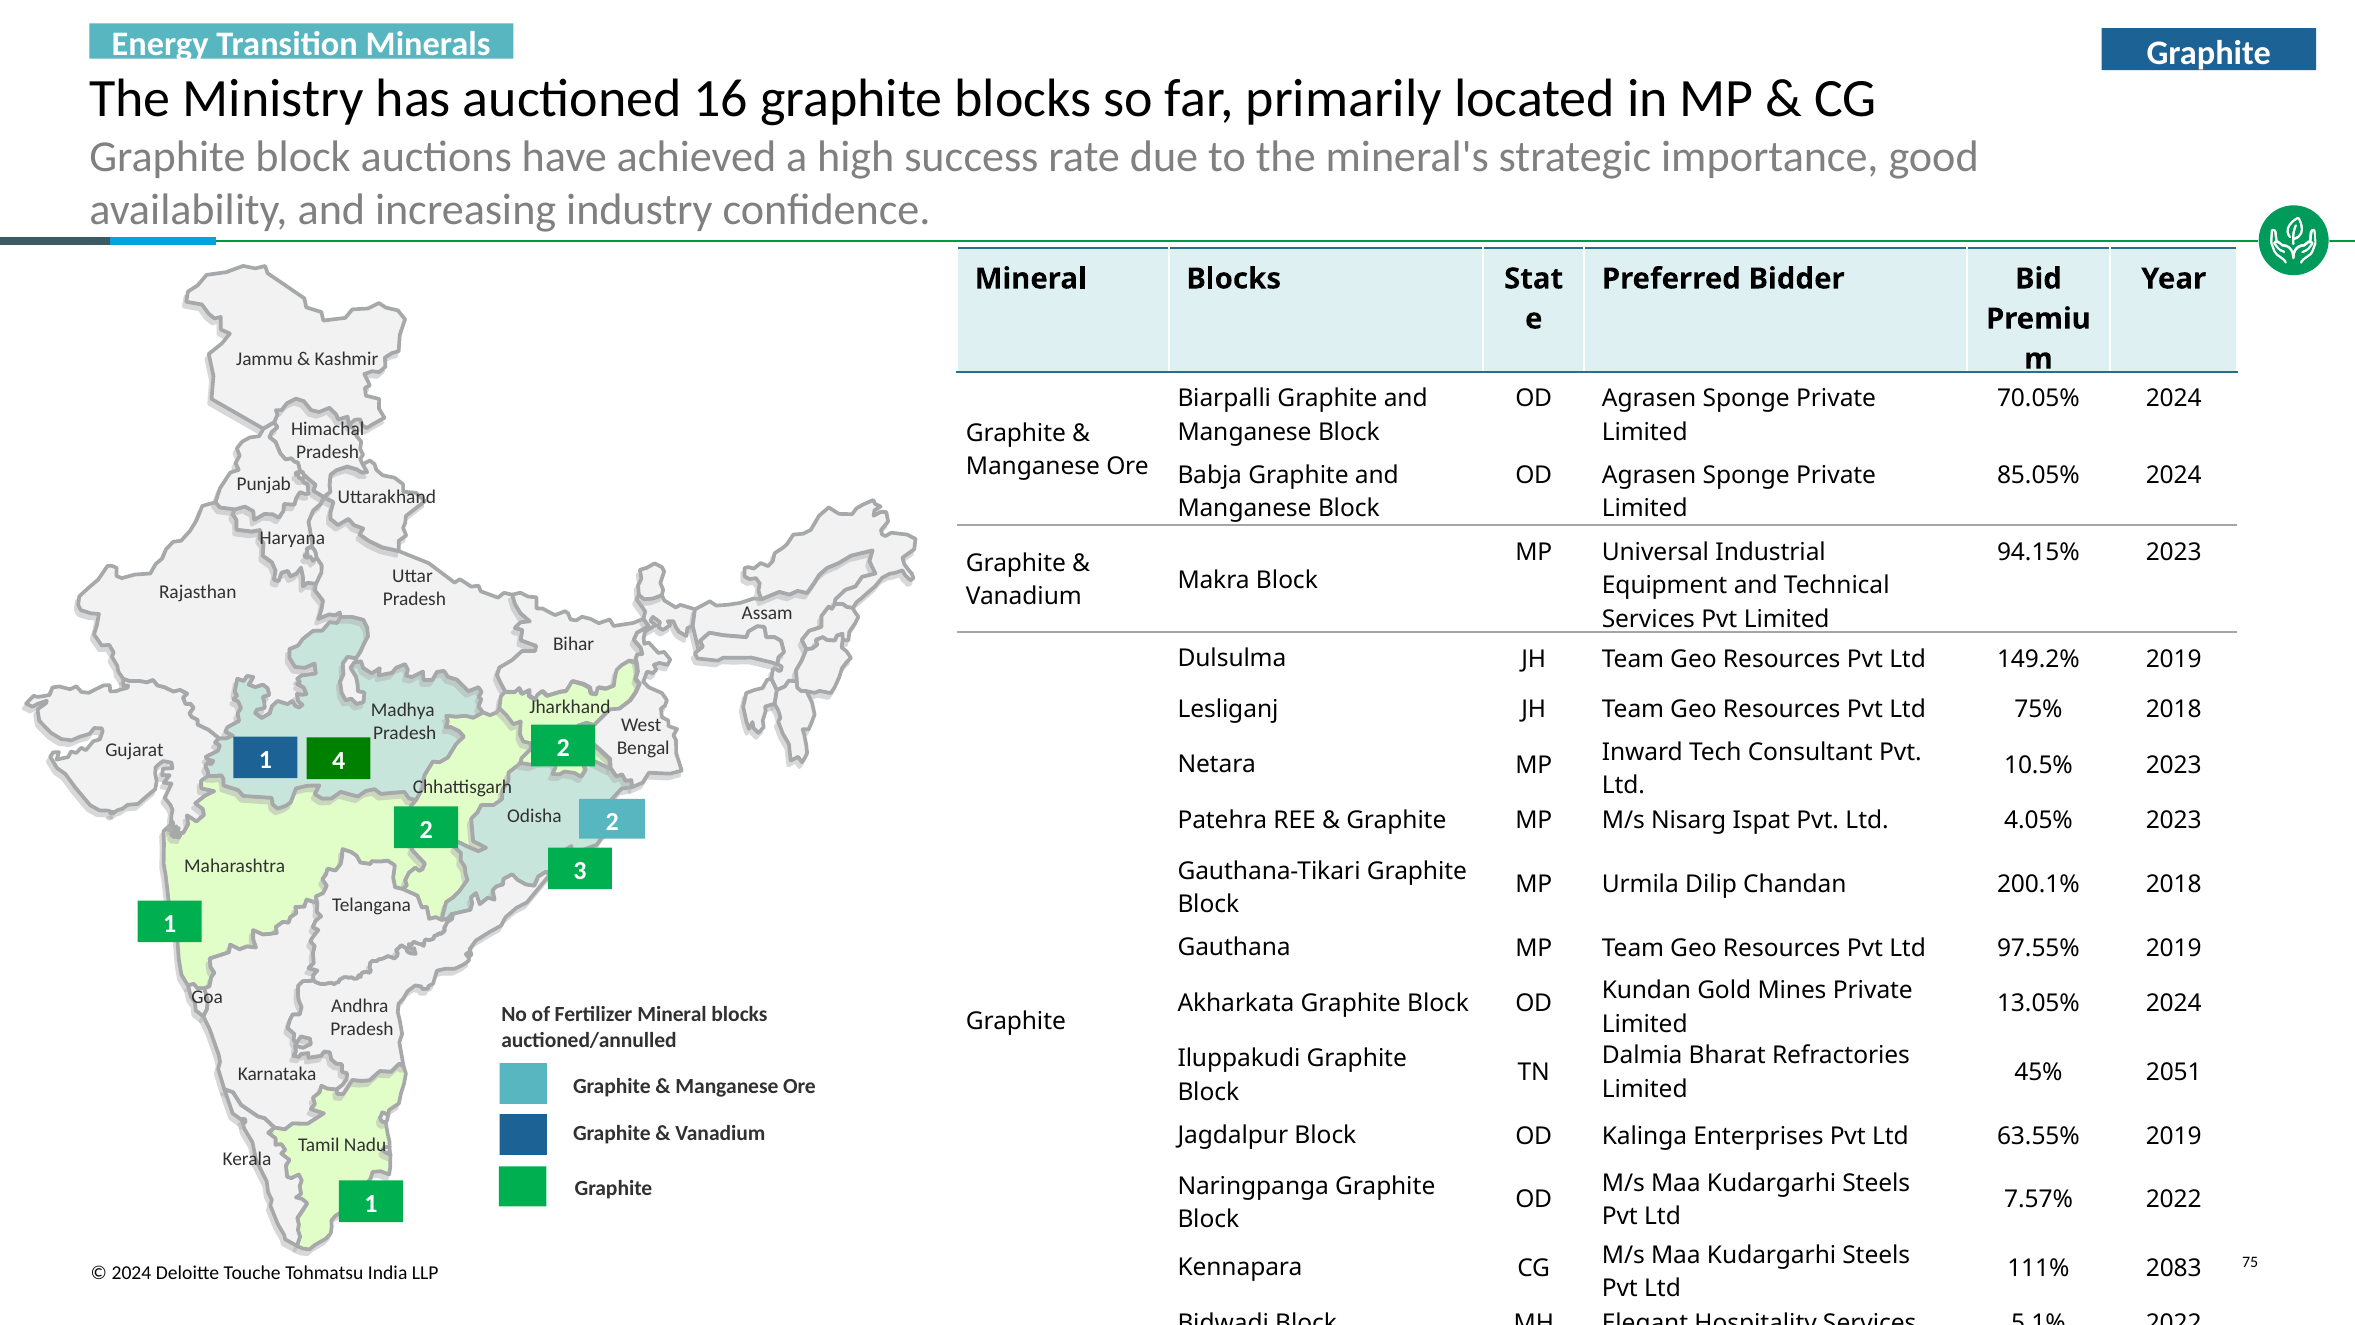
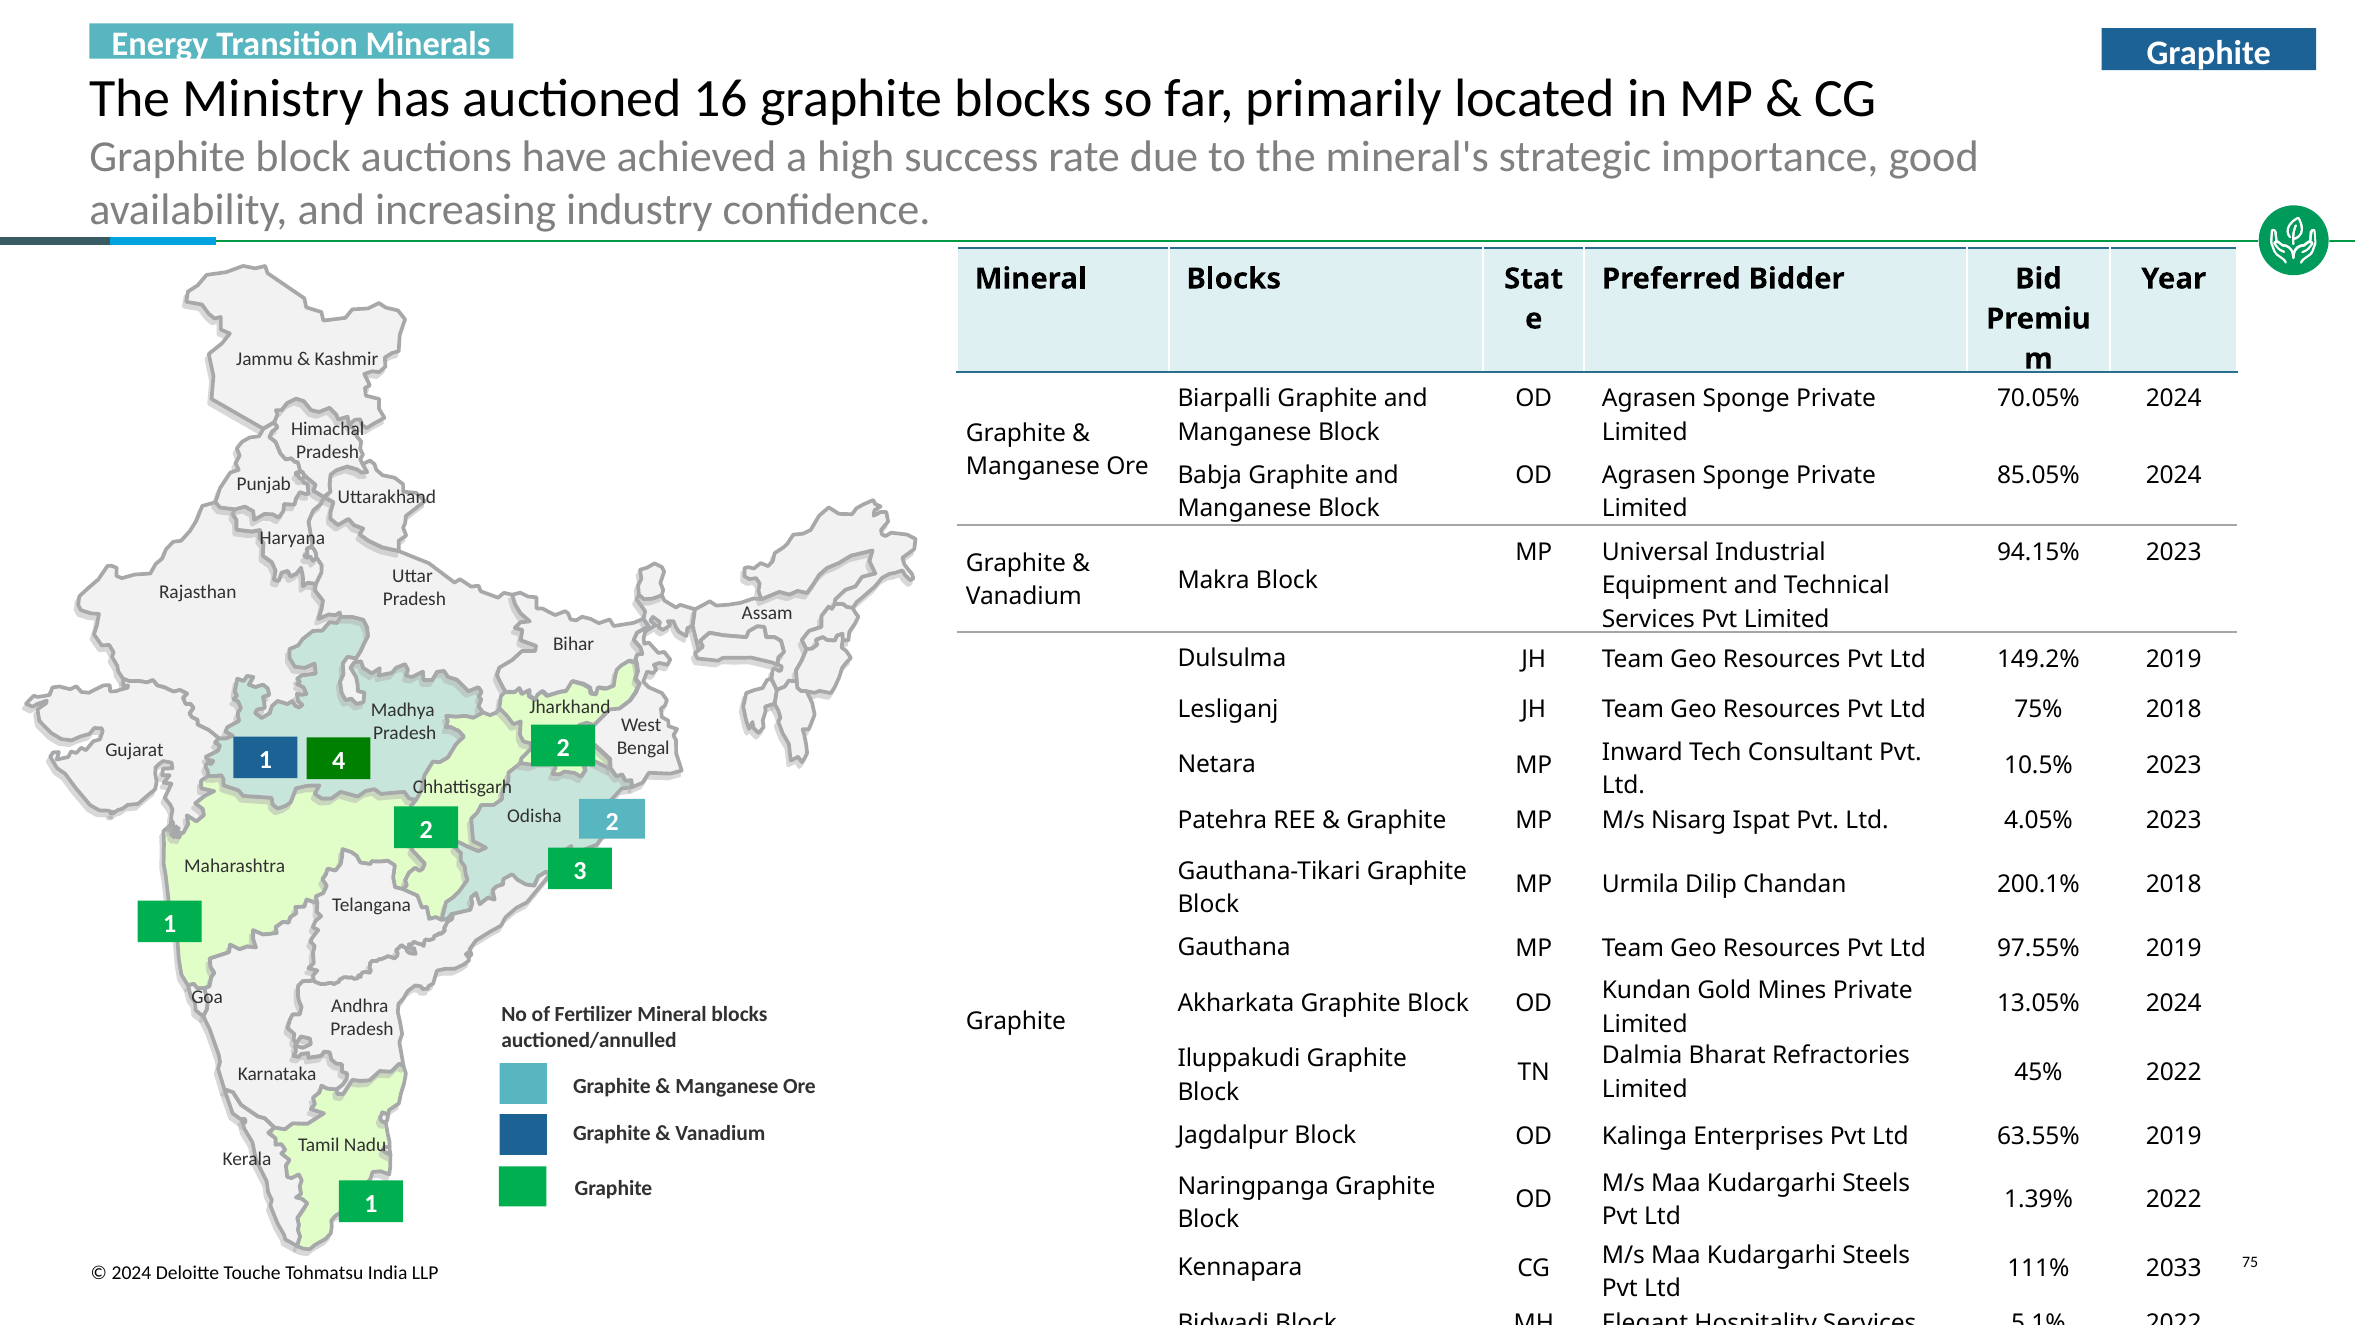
45% 2051: 2051 -> 2022
7.57%: 7.57% -> 1.39%
2083: 2083 -> 2033
